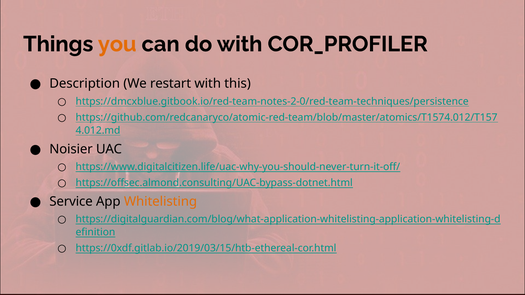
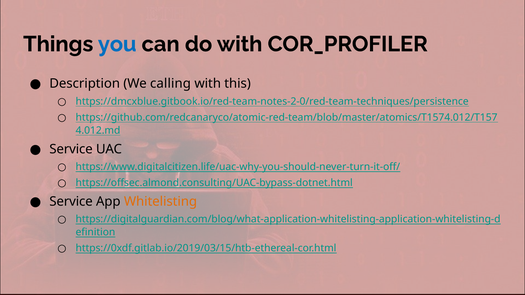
you colour: orange -> blue
restart: restart -> calling
Noisier at (71, 149): Noisier -> Service
